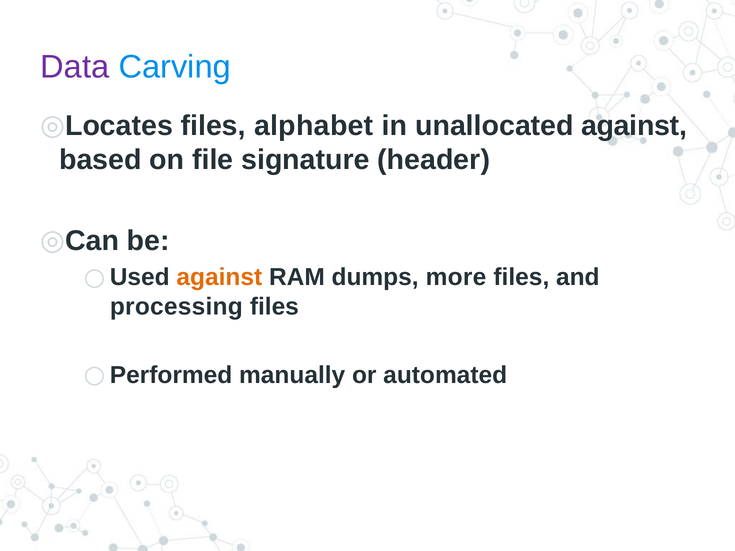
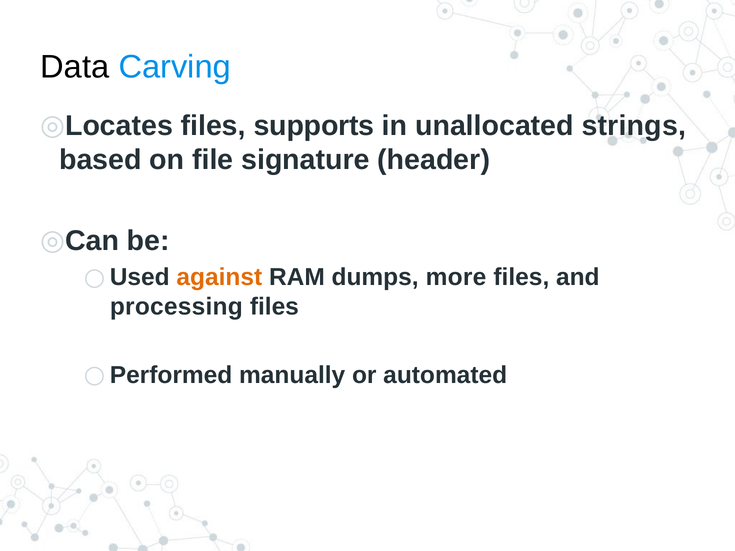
Data colour: purple -> black
alphabet: alphabet -> supports
unallocated against: against -> strings
